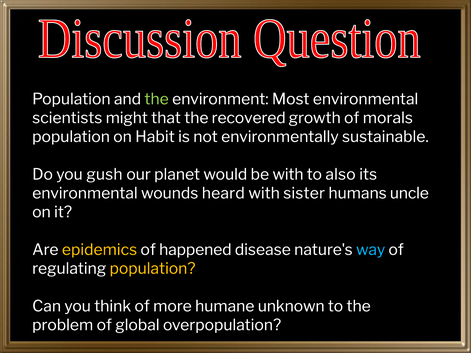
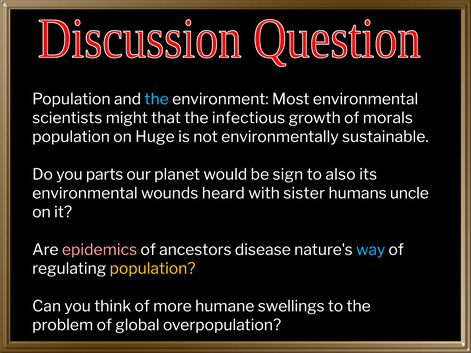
the at (157, 99) colour: light green -> light blue
recovered: recovered -> infectious
Habit: Habit -> Huge
gush: gush -> parts
be with: with -> sign
epidemics colour: yellow -> pink
happened: happened -> ancestors
unknown: unknown -> swellings
